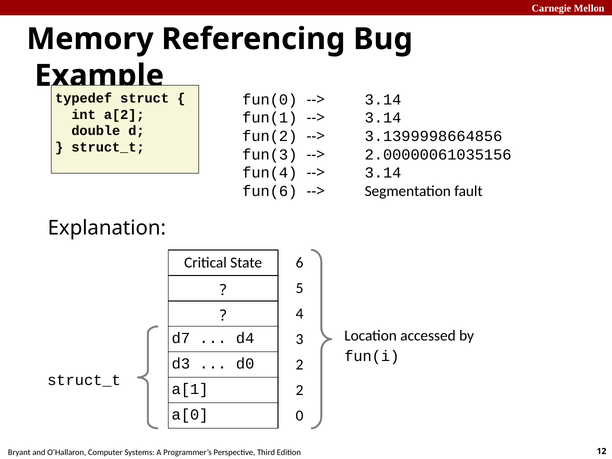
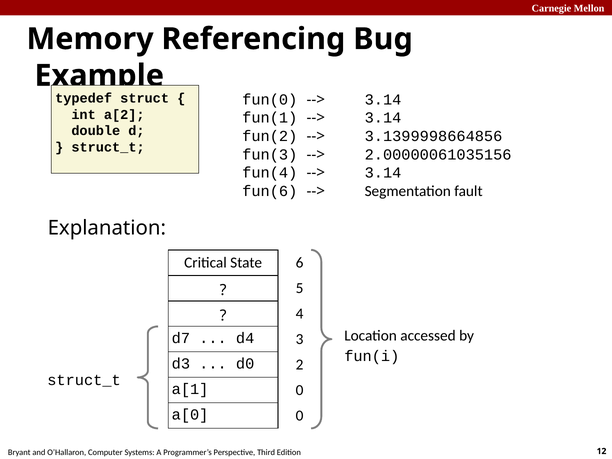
a[1 2: 2 -> 0
